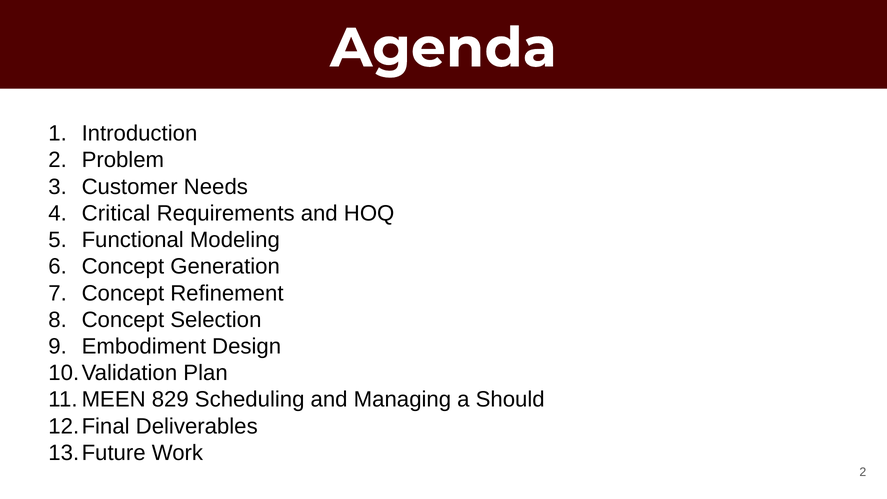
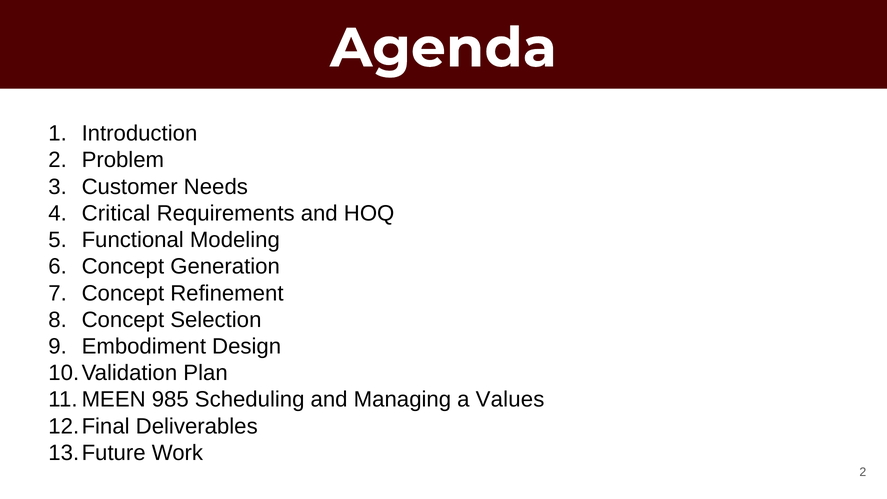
829: 829 -> 985
Should: Should -> Values
